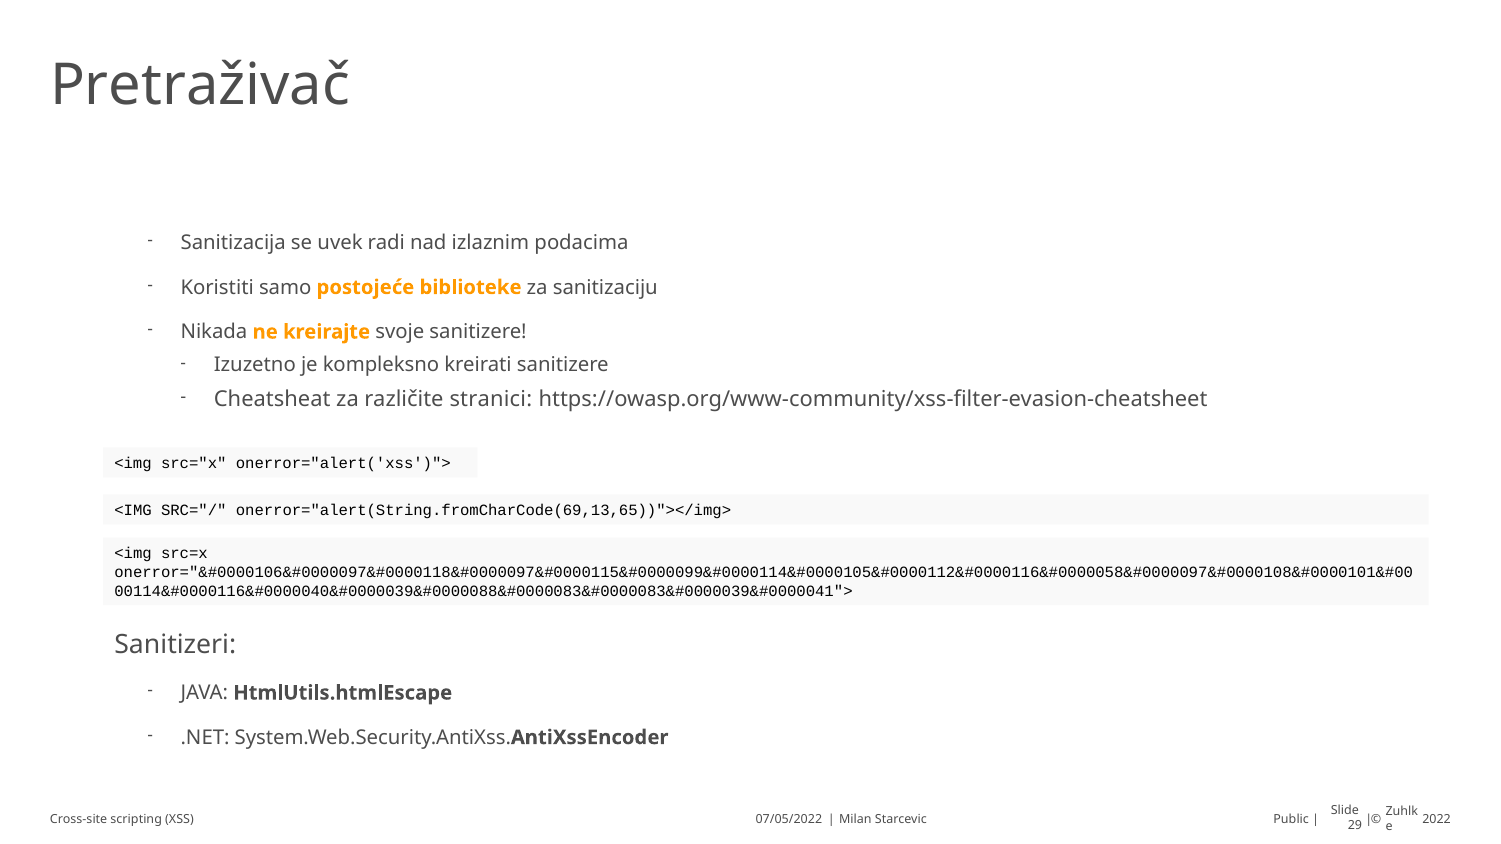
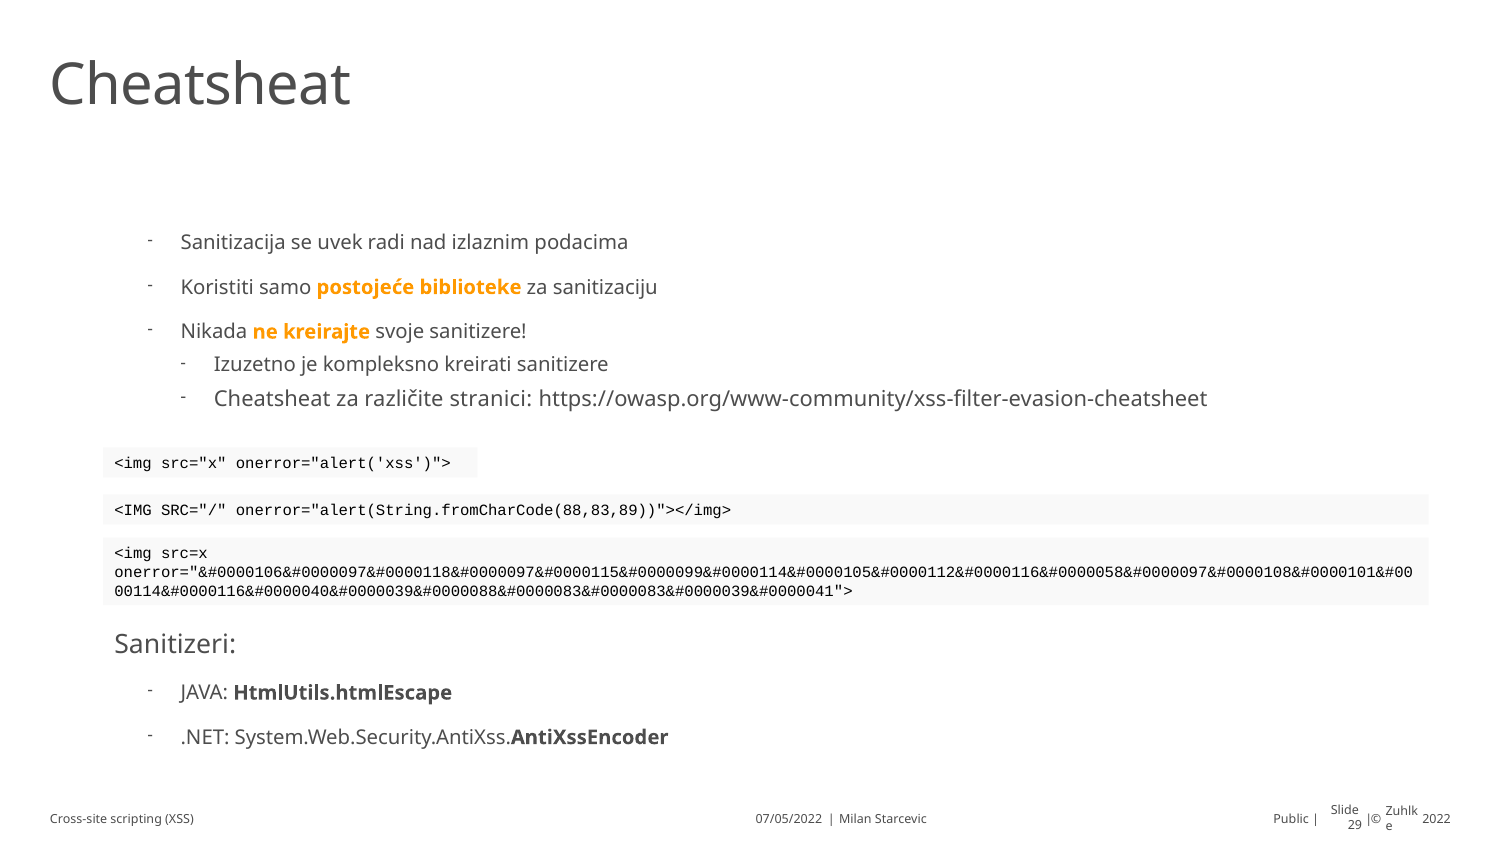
Pretraživač at (200, 85): Pretraživač -> Cheatsheat
onerror="alert(String.fromCharCode(69,13,65))"></img>: onerror="alert(String.fromCharCode(69,13,65))"></img> -> onerror="alert(String.fromCharCode(88,83,89))"></img>
